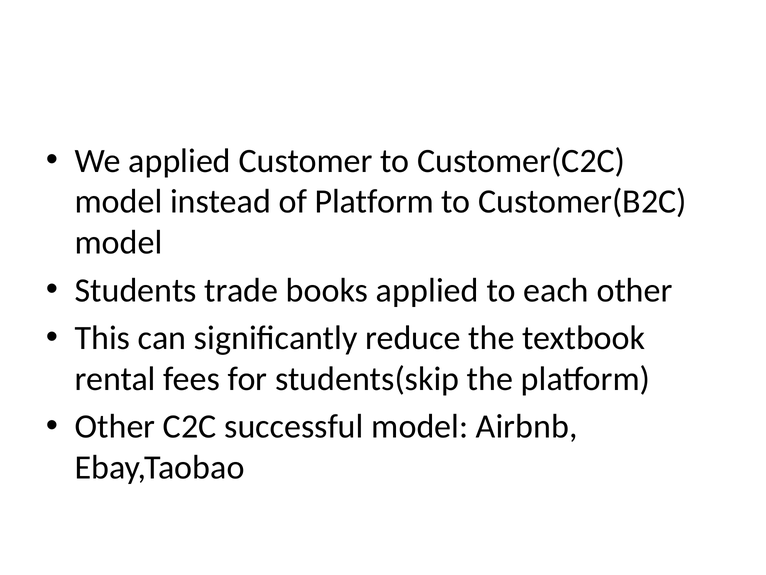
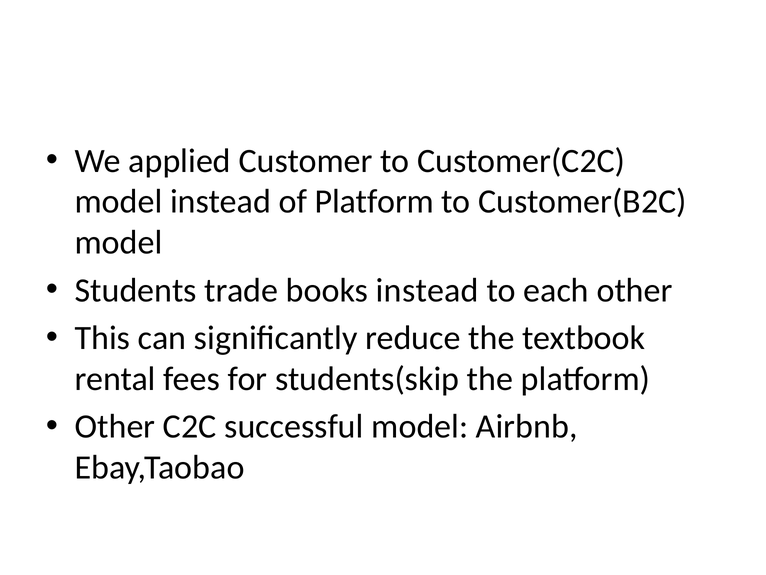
books applied: applied -> instead
